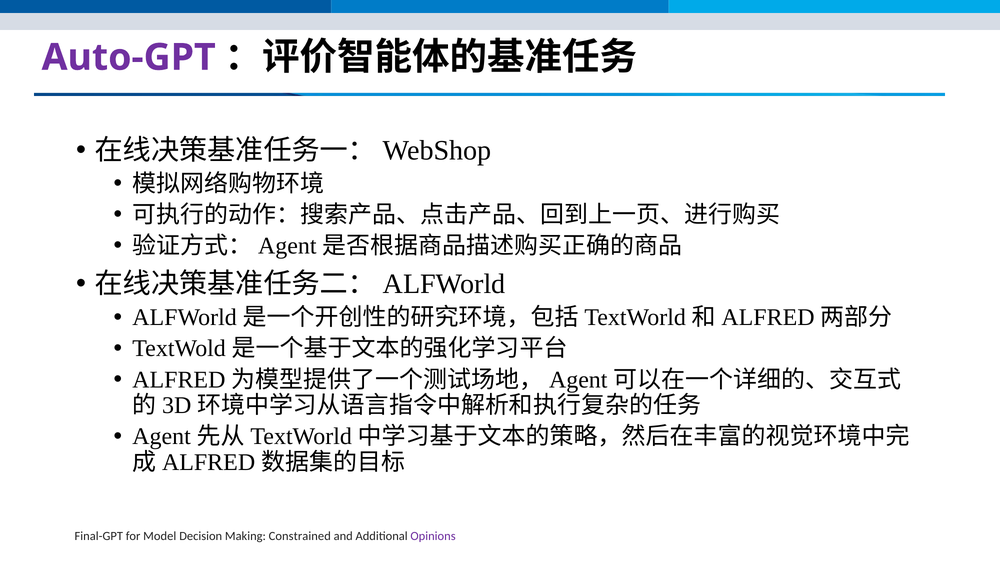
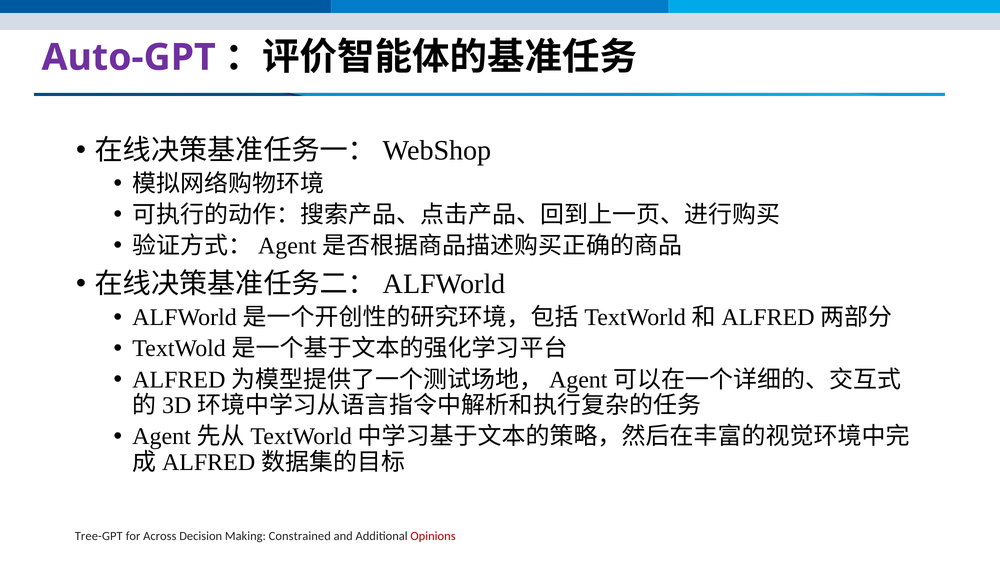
Final-GPT: Final-GPT -> Tree-GPT
Model: Model -> Across
Opinions colour: purple -> red
